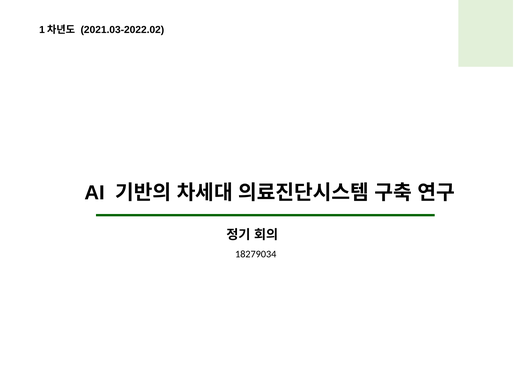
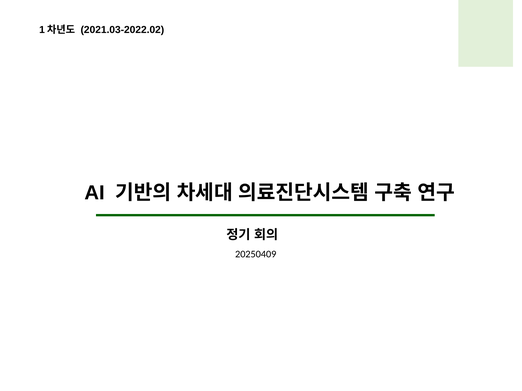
18279034: 18279034 -> 20250409
